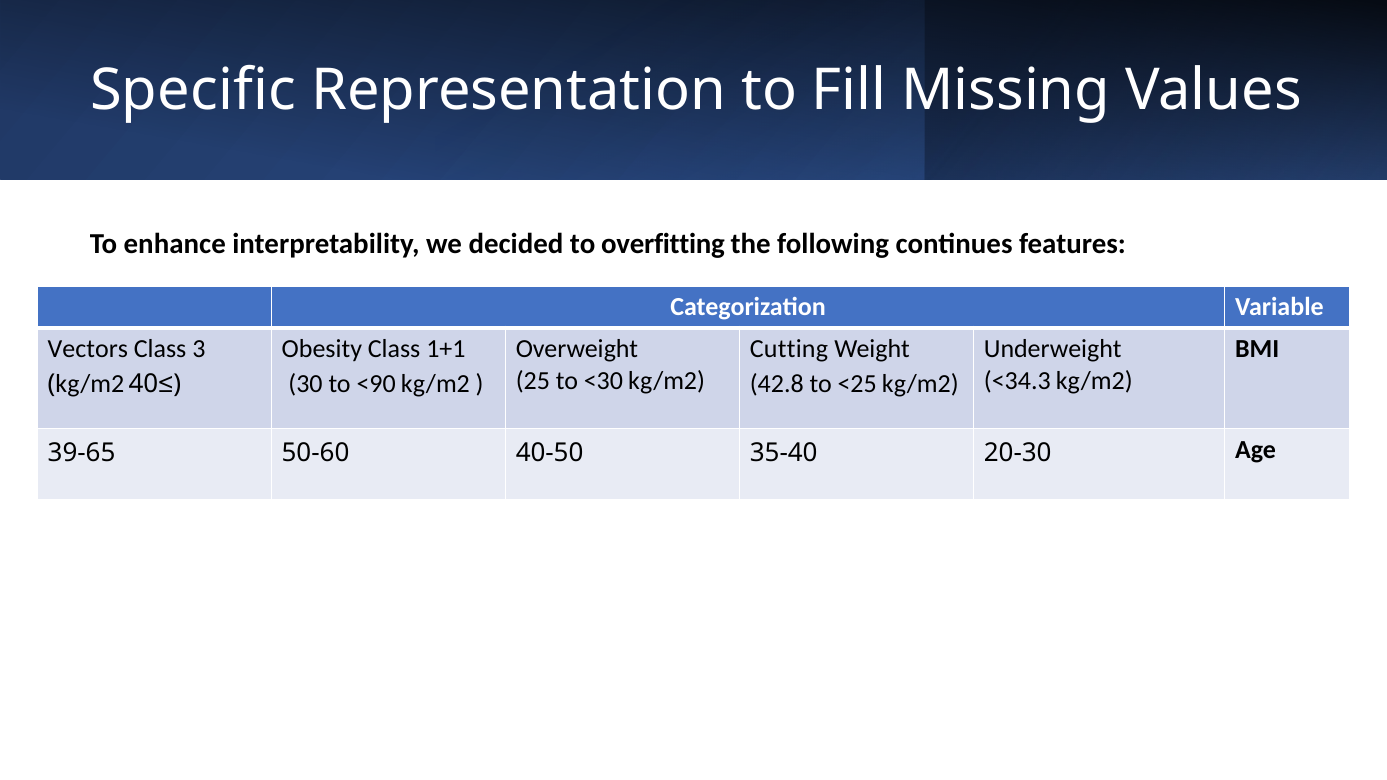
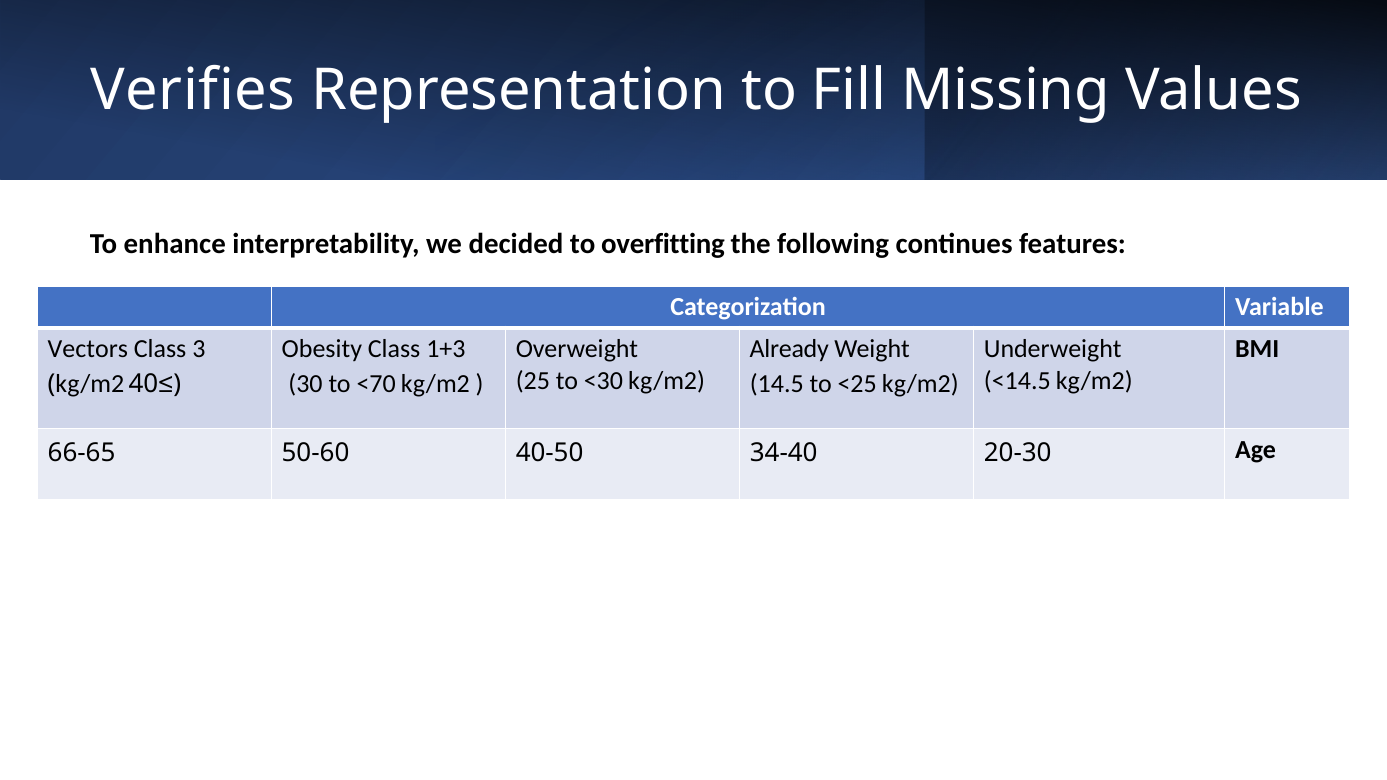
Specific: Specific -> Verifies
1+1: 1+1 -> 1+3
Cutting: Cutting -> Already
<34.3: <34.3 -> <14.5
<90: <90 -> <70
42.8: 42.8 -> 14.5
39-65: 39-65 -> 66-65
35-40: 35-40 -> 34-40
